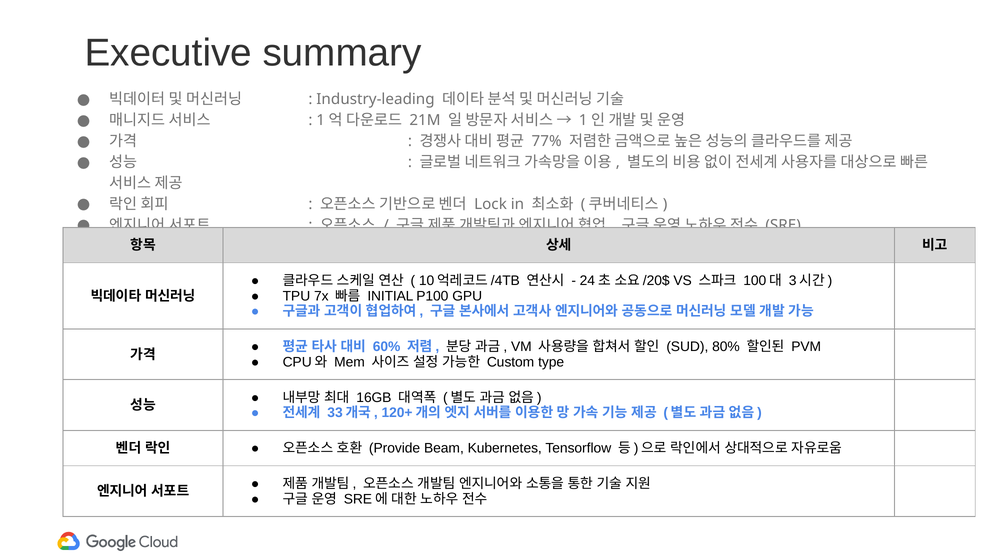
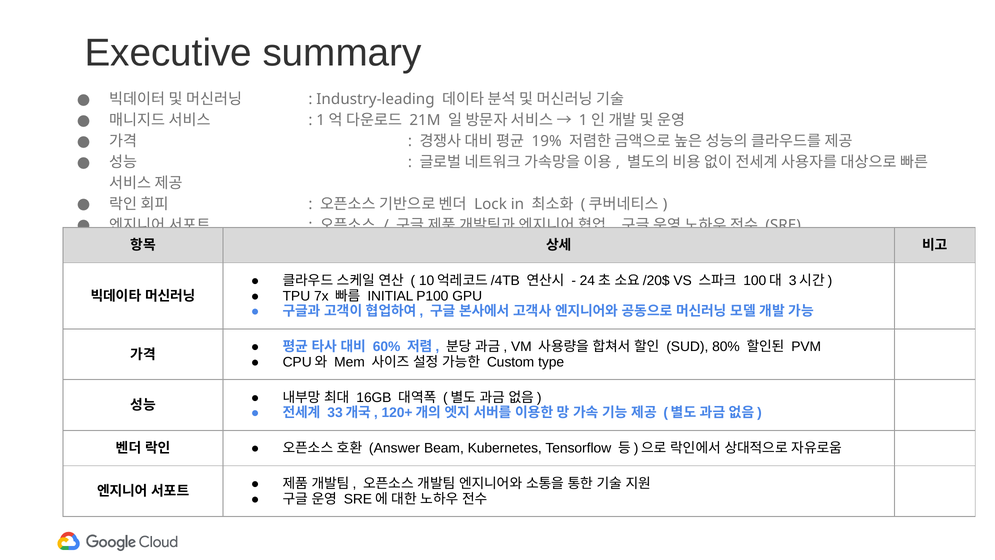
77%: 77% -> 19%
Provide: Provide -> Answer
